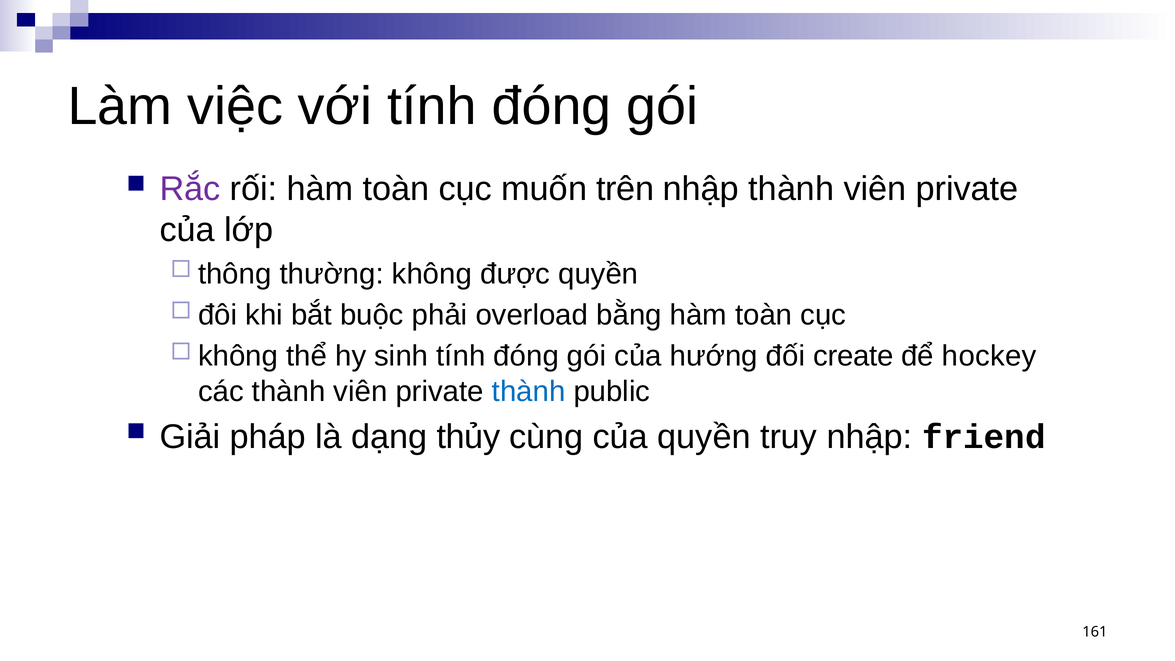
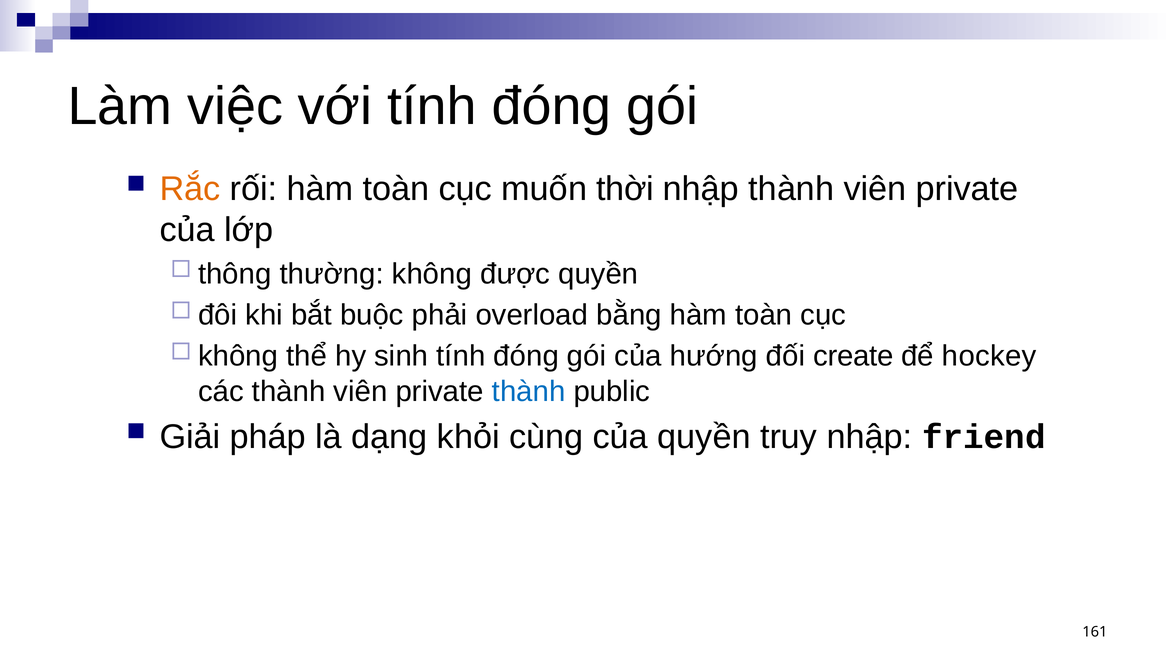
Rắc colour: purple -> orange
trên: trên -> thời
thủy: thủy -> khỏi
